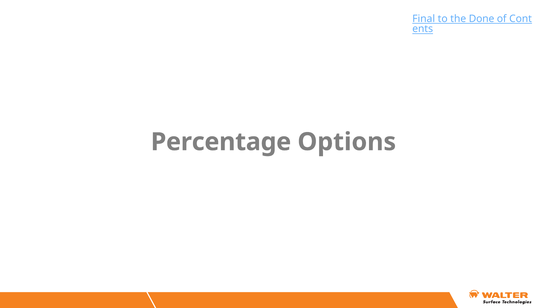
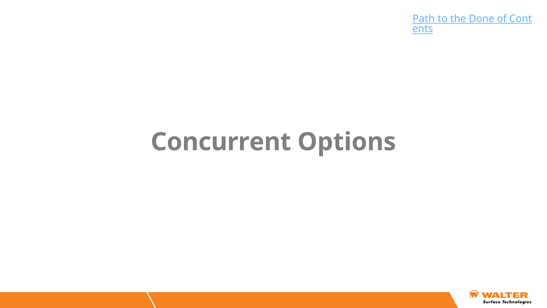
Final: Final -> Path
Percentage: Percentage -> Concurrent
